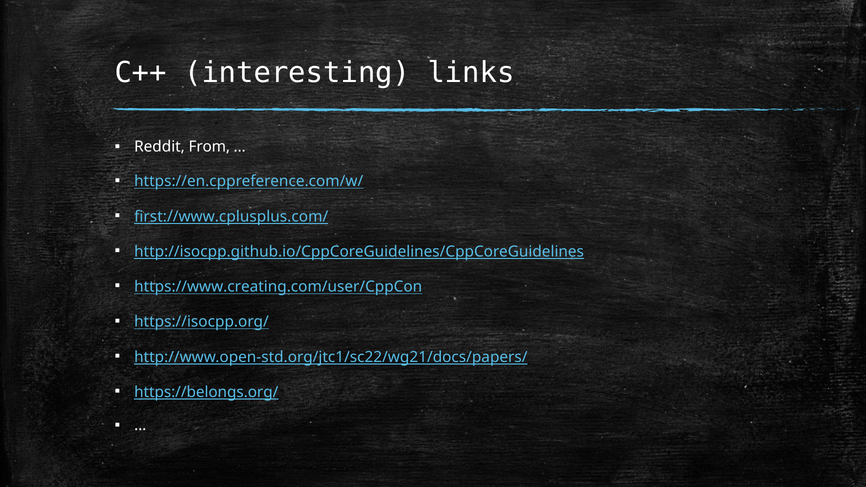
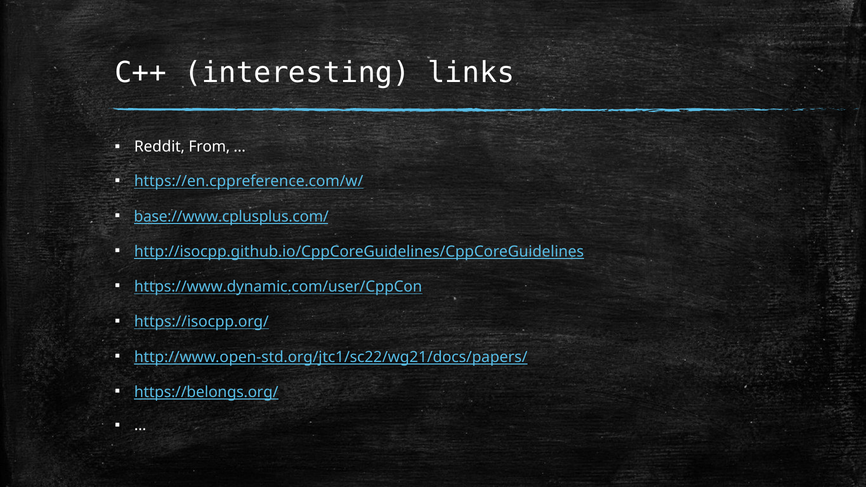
first://www.cplusplus.com/: first://www.cplusplus.com/ -> base://www.cplusplus.com/
https://www.creating.com/user/CppCon: https://www.creating.com/user/CppCon -> https://www.dynamic.com/user/CppCon
